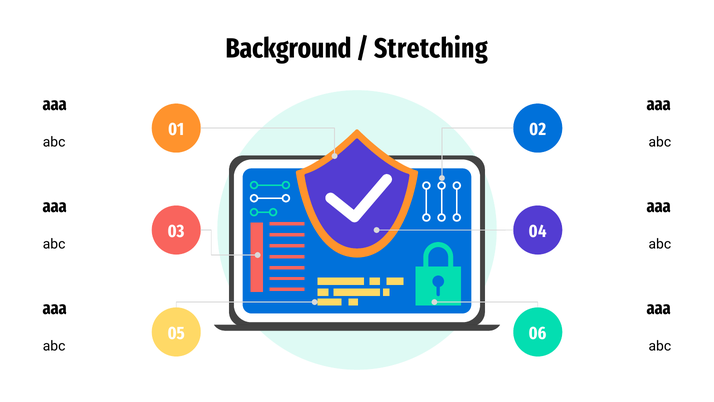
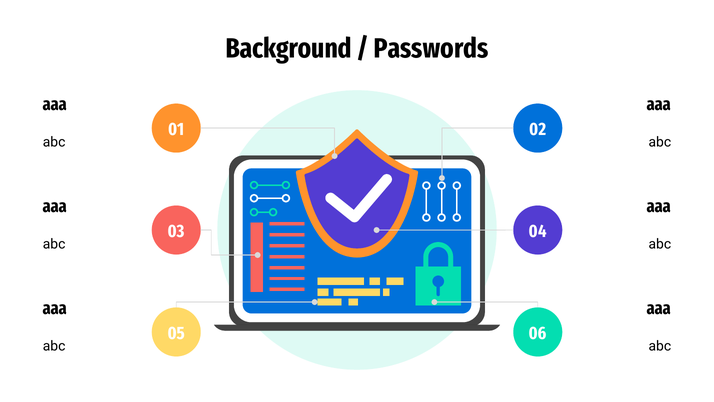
Stretching: Stretching -> Passwords
